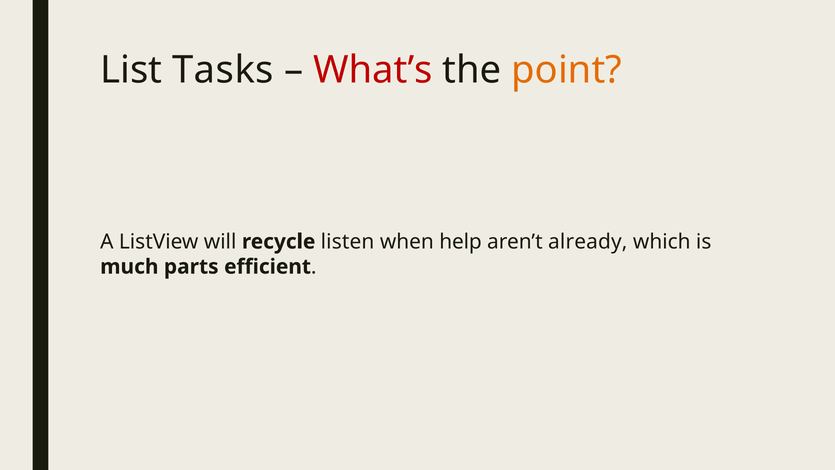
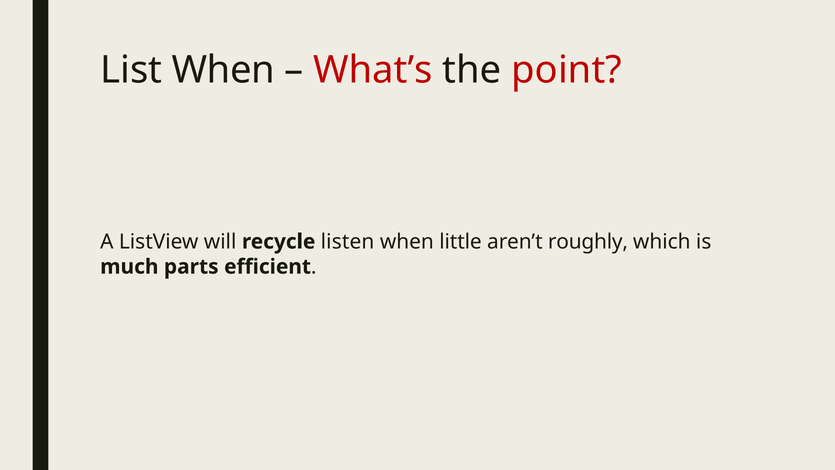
List Tasks: Tasks -> When
point colour: orange -> red
help: help -> little
already: already -> roughly
